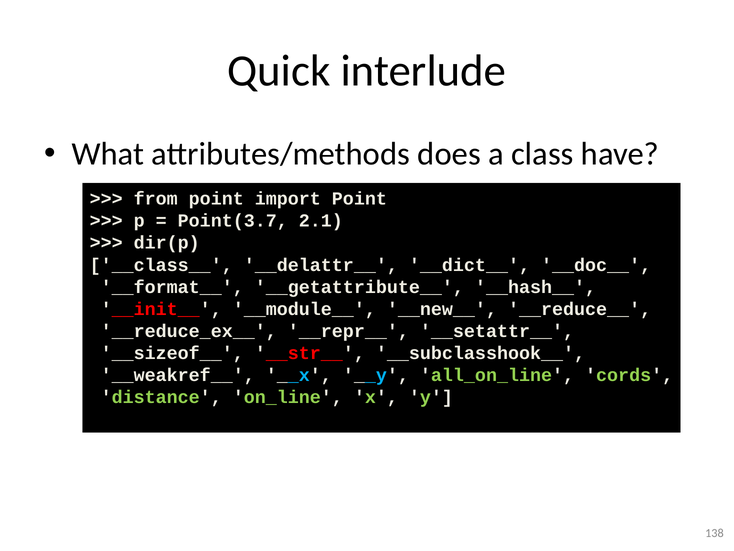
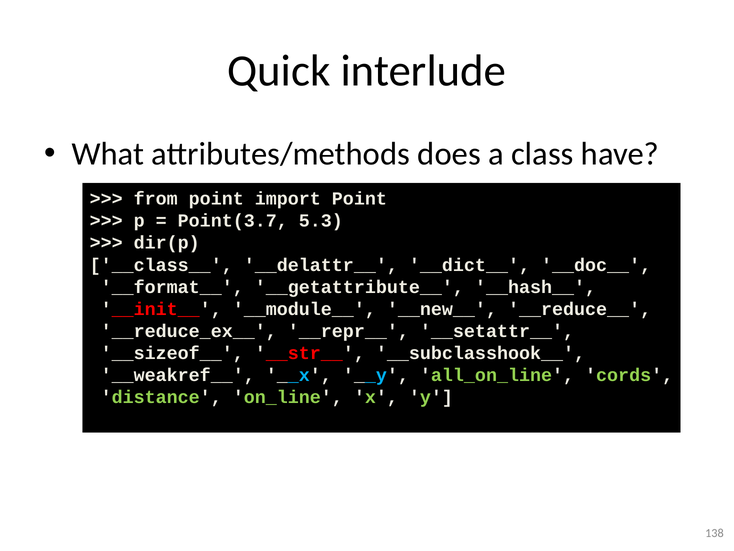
2.1: 2.1 -> 5.3
